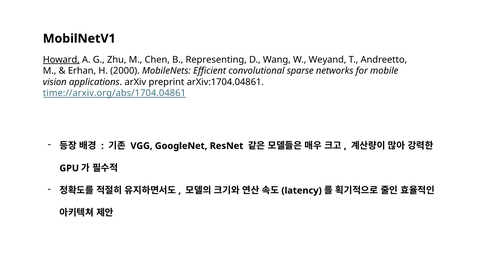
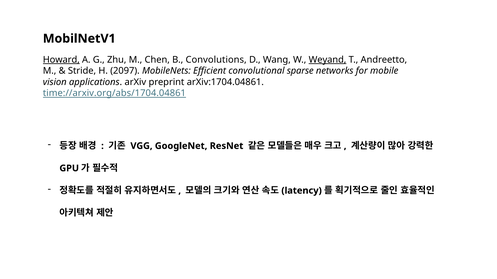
Representing: Representing -> Convolutions
Weyand underline: none -> present
Erhan: Erhan -> Stride
2000: 2000 -> 2097
